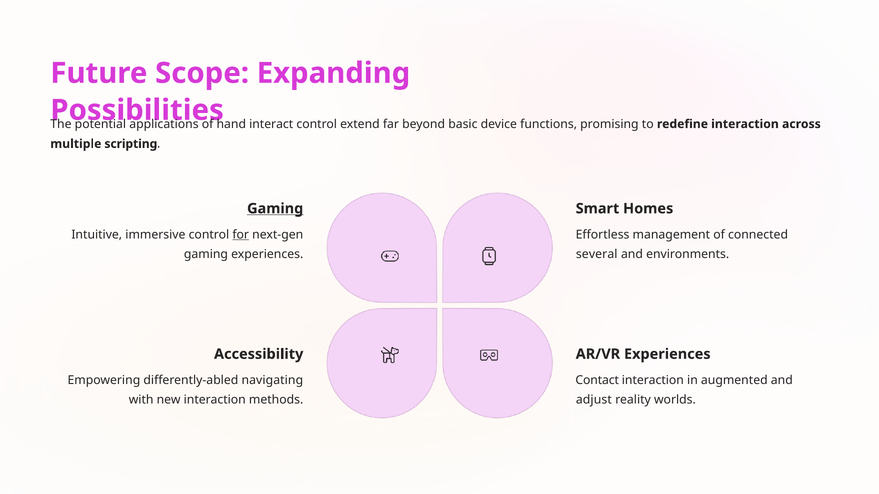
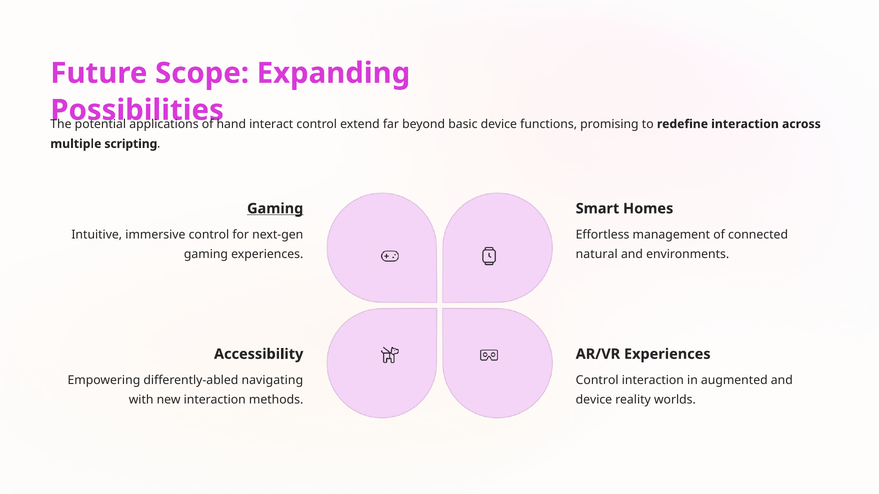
for underline: present -> none
several: several -> natural
Contact at (597, 380): Contact -> Control
adjust at (594, 400): adjust -> device
